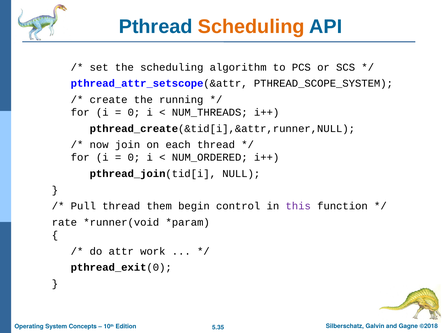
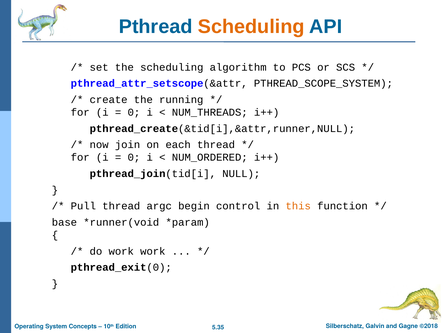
them: them -> argc
this colour: purple -> orange
rate: rate -> base
do attr: attr -> work
